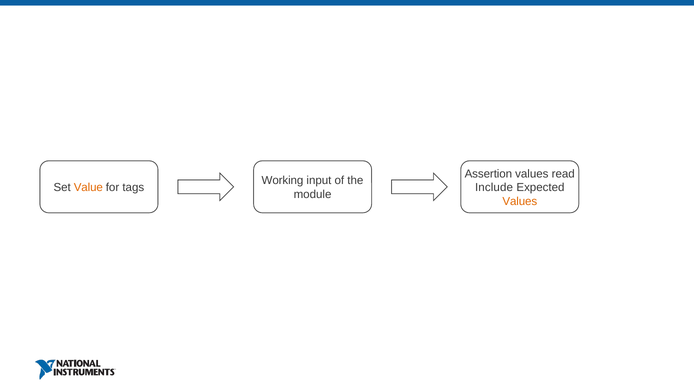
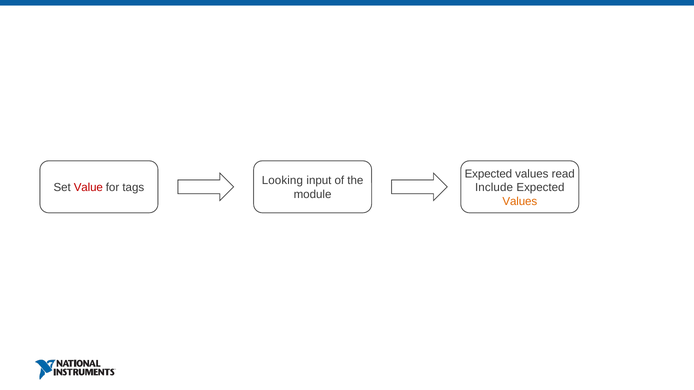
Assertion at (488, 174): Assertion -> Expected
Working: Working -> Looking
Value colour: orange -> red
